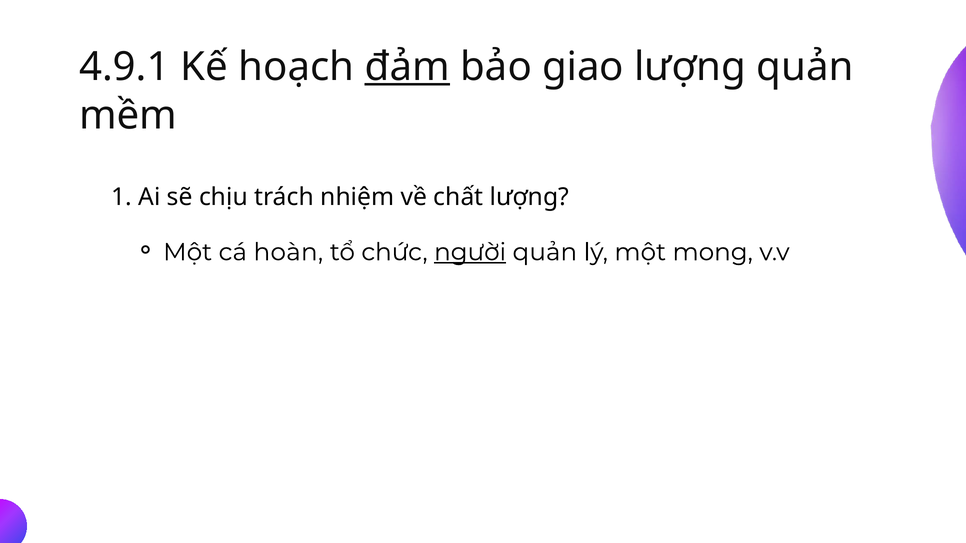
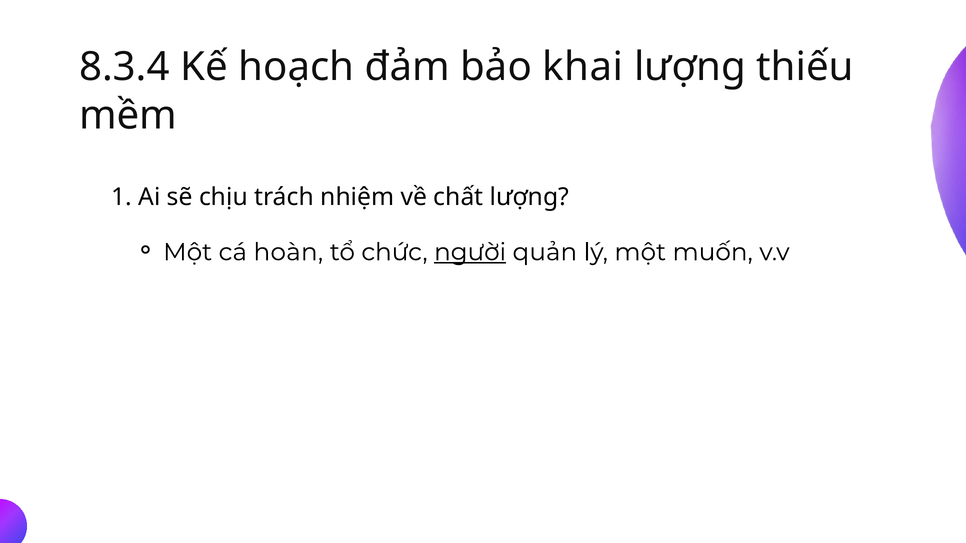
4.9.1: 4.9.1 -> 8.3.4
đảm underline: present -> none
giao: giao -> khai
lượng quản: quản -> thiếu
mong: mong -> muốn
